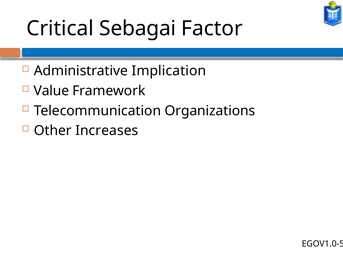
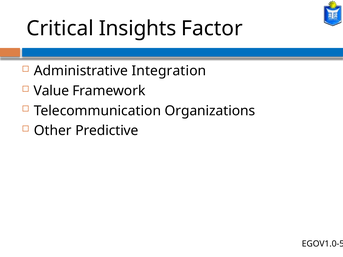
Sebagai: Sebagai -> Insights
Implication: Implication -> Integration
Increases: Increases -> Predictive
